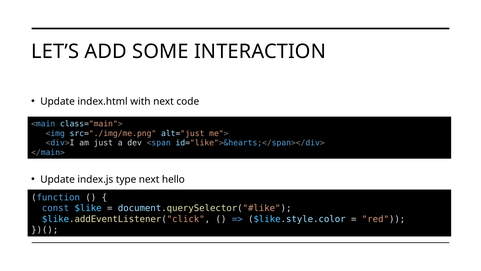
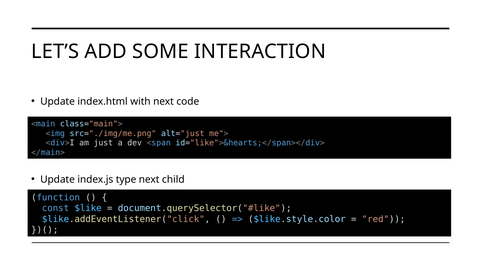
hello: hello -> child
